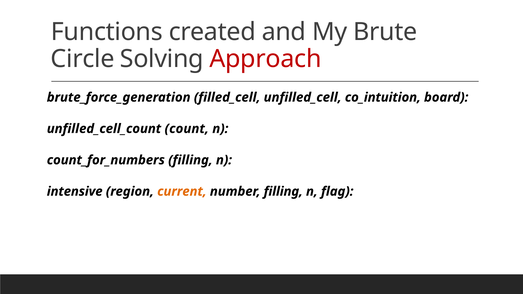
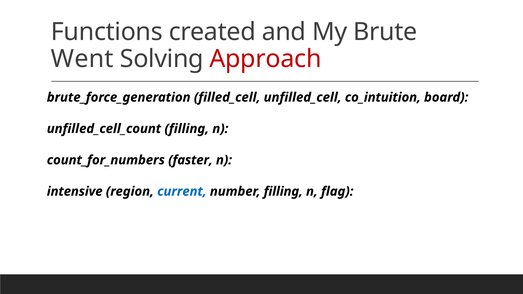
Circle: Circle -> Went
unfilled_cell_count count: count -> filling
count_for_numbers filling: filling -> faster
current colour: orange -> blue
